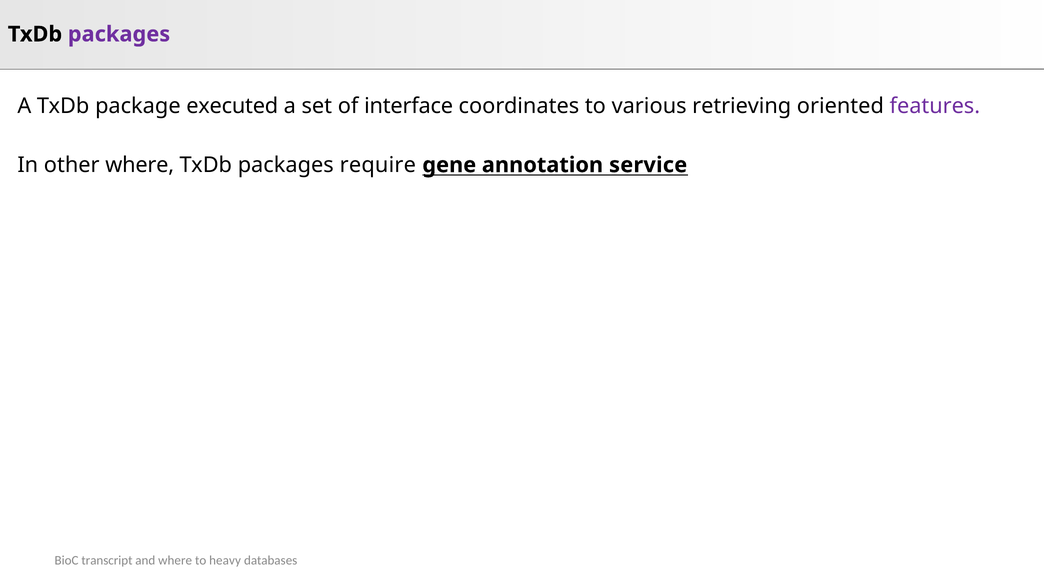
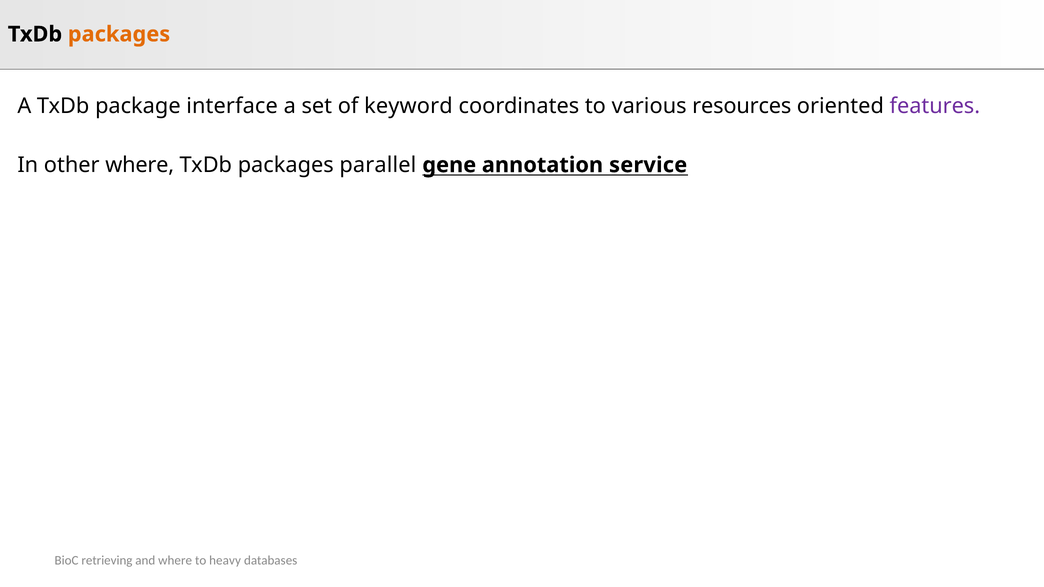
packages at (119, 34) colour: purple -> orange
executed: executed -> interface
interface: interface -> keyword
retrieving: retrieving -> resources
require: require -> parallel
transcript: transcript -> retrieving
